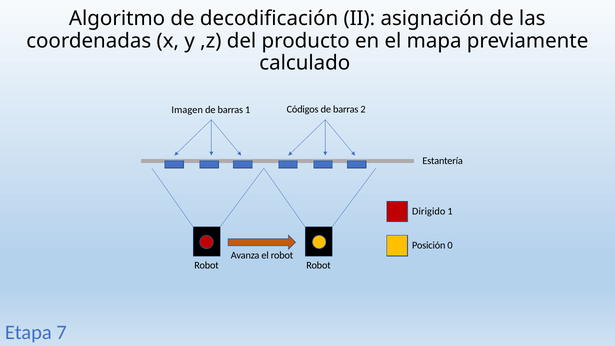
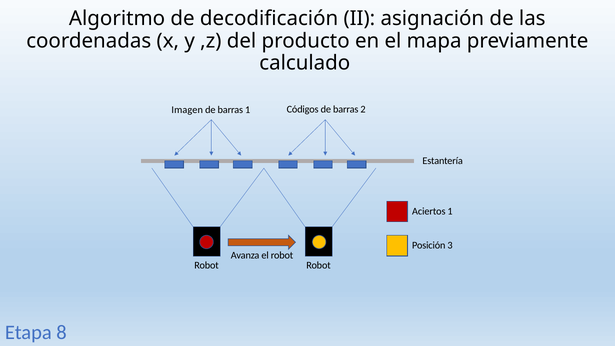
Dirigido: Dirigido -> Aciertos
0: 0 -> 3
7: 7 -> 8
